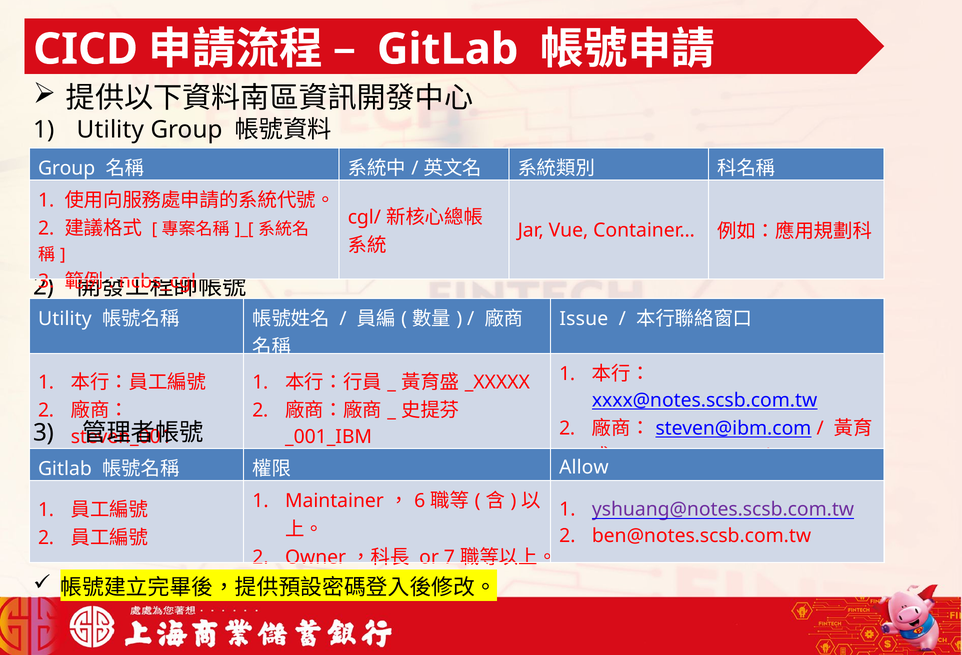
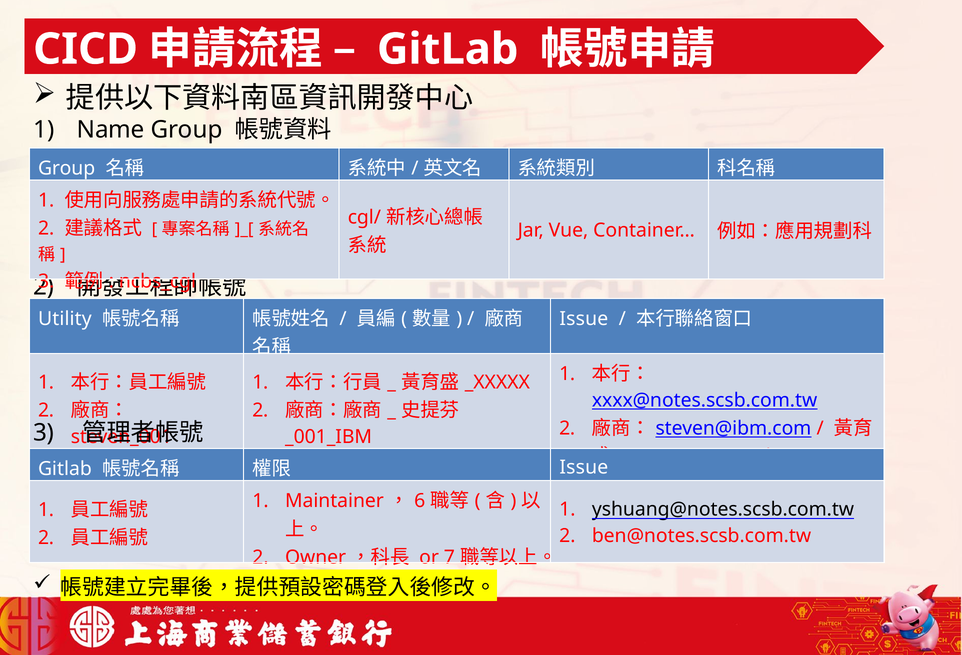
1 Utility: Utility -> Name
Allow at (584, 467): Allow -> Issue
yshuang@notes.scsb.com.tw colour: purple -> black
